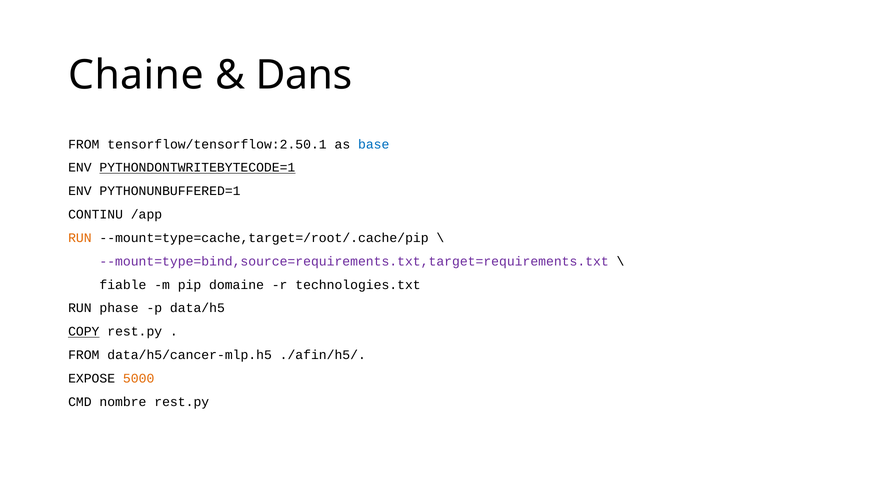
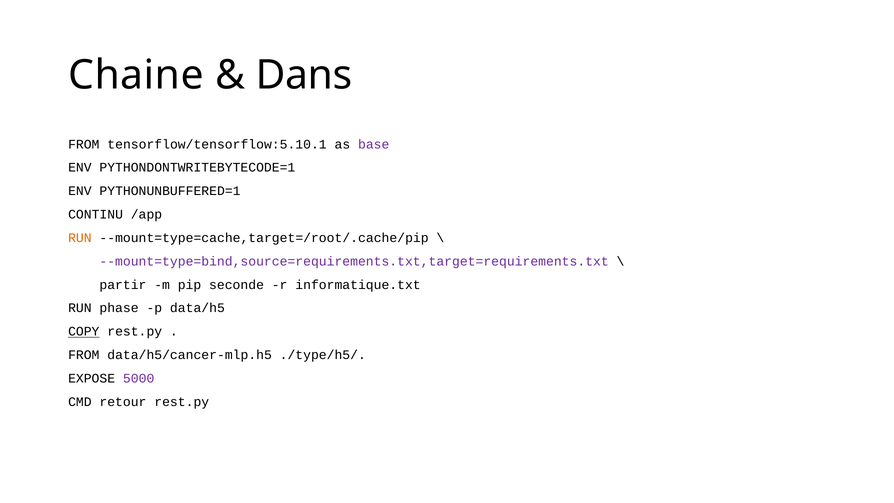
tensorflow/tensorflow:2.50.1: tensorflow/tensorflow:2.50.1 -> tensorflow/tensorflow:5.10.1
base colour: blue -> purple
PYTHONDONTWRITEBYTECODE=1 underline: present -> none
fiable: fiable -> partir
domaine: domaine -> seconde
technologies.txt: technologies.txt -> informatique.txt
./afin/h5/: ./afin/h5/ -> ./type/h5/
5000 colour: orange -> purple
nombre: nombre -> retour
